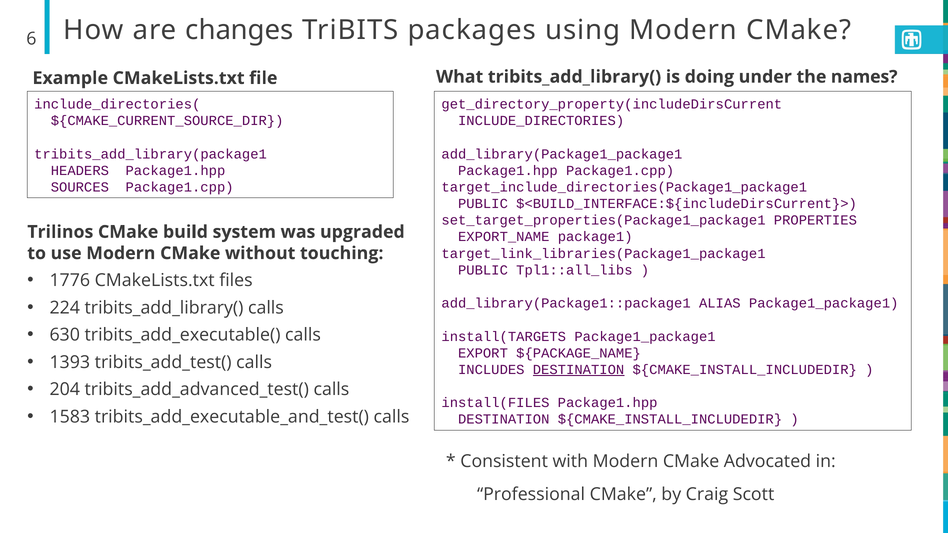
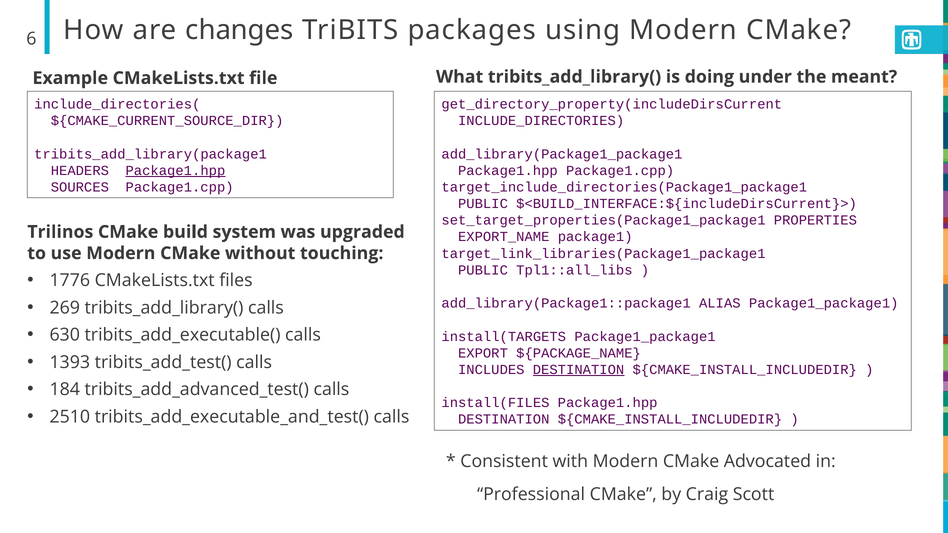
names: names -> meant
Package1.hpp at (175, 171) underline: none -> present
224: 224 -> 269
204: 204 -> 184
1583: 1583 -> 2510
